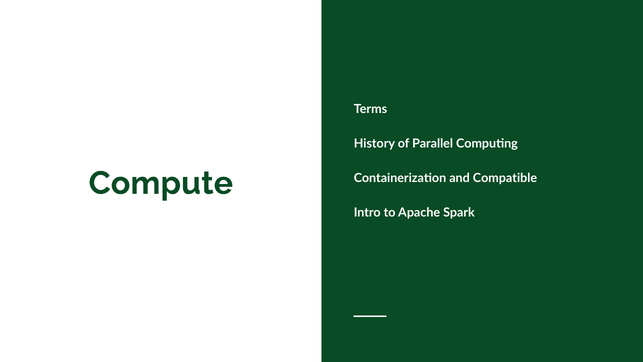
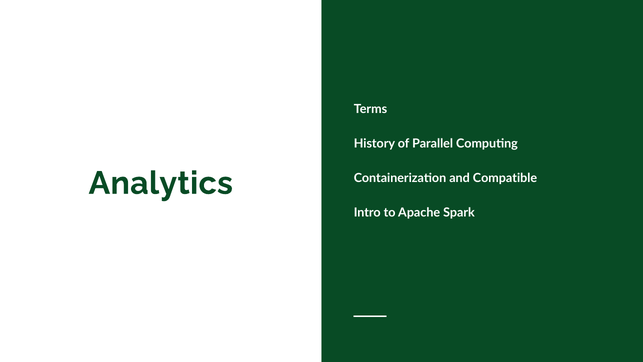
Compute: Compute -> Analytics
